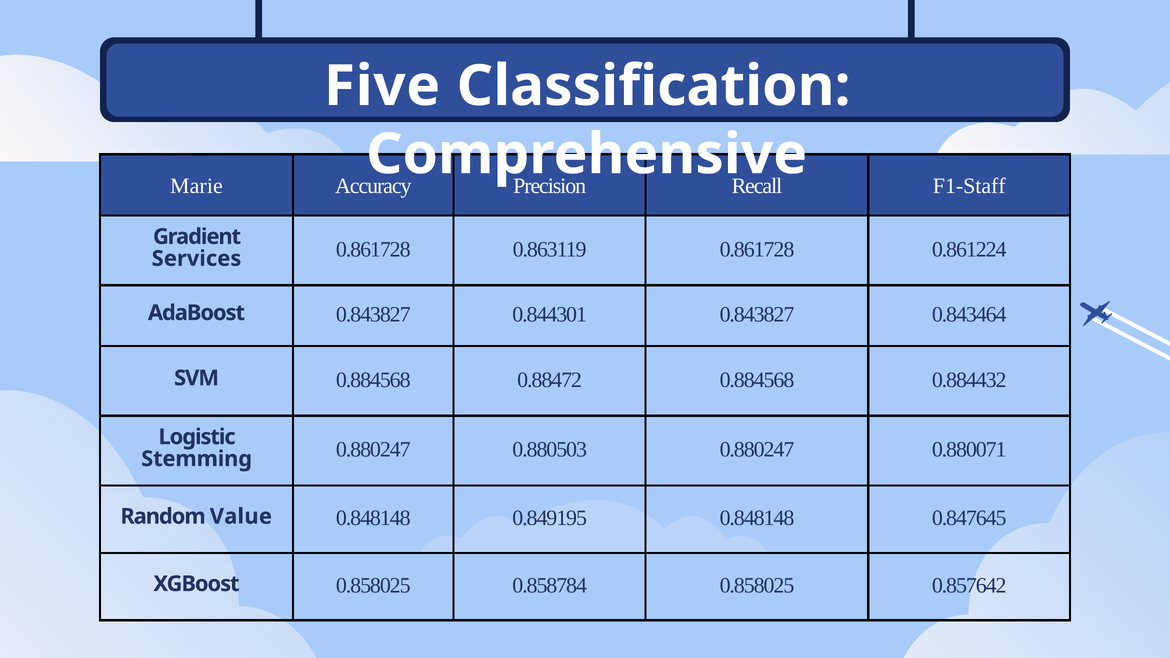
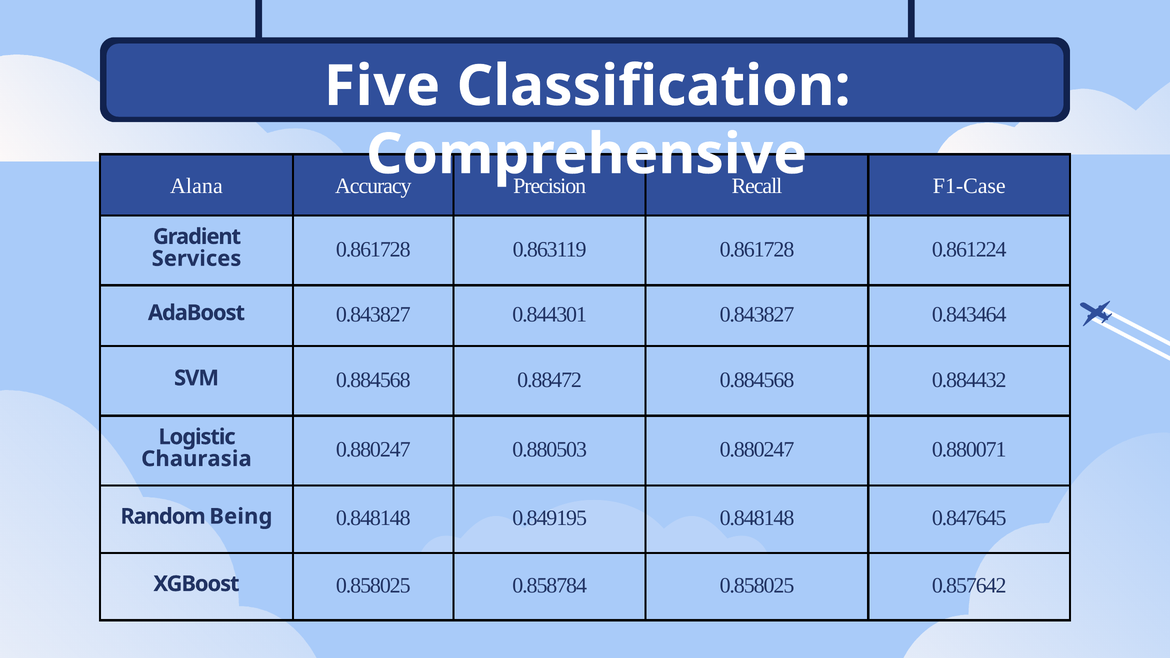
Marie: Marie -> Alana
F1-Staff: F1-Staff -> F1-Case
Stemming: Stemming -> Chaurasia
Value: Value -> Being
